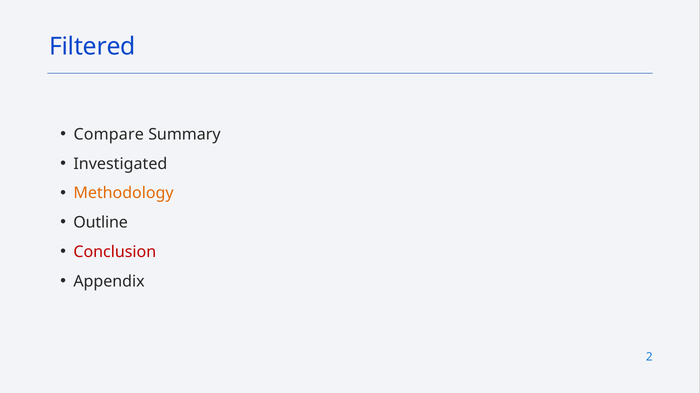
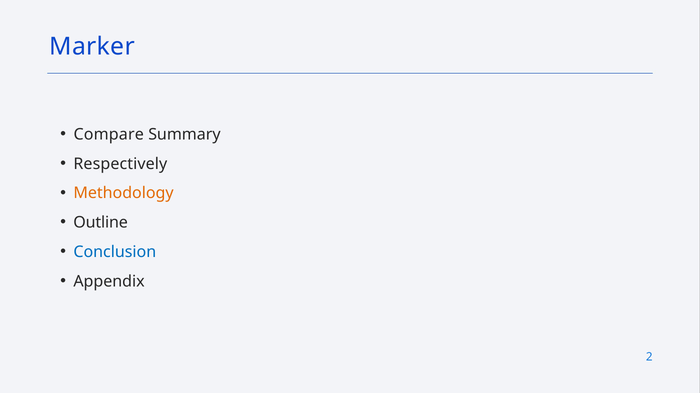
Filtered: Filtered -> Marker
Investigated: Investigated -> Respectively
Conclusion colour: red -> blue
